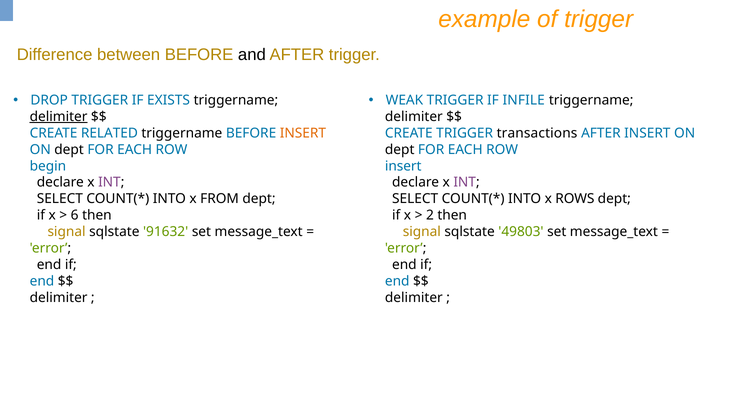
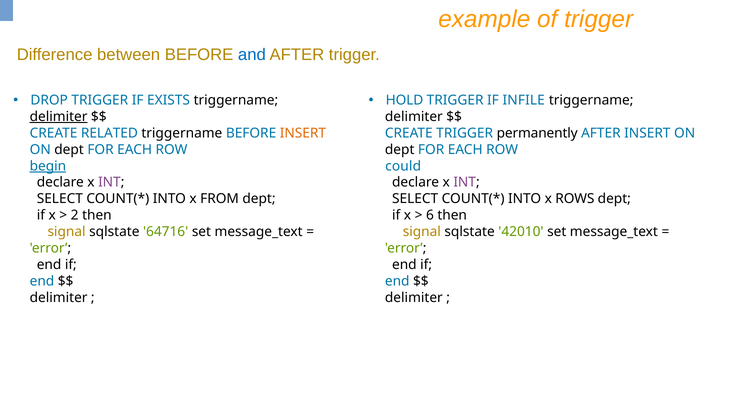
and colour: black -> blue
WEAK: WEAK -> HOLD
transactions: transactions -> permanently
begin underline: none -> present
insert at (403, 166): insert -> could
6: 6 -> 2
2: 2 -> 6
91632: 91632 -> 64716
49803: 49803 -> 42010
